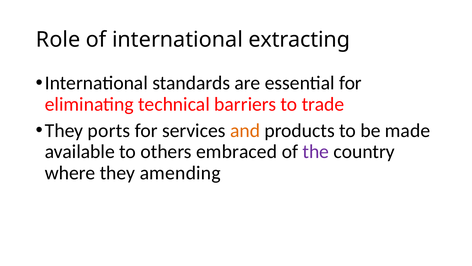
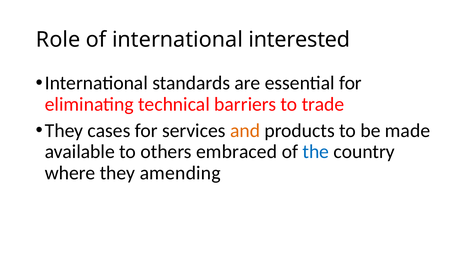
extracting: extracting -> interested
ports: ports -> cases
the colour: purple -> blue
